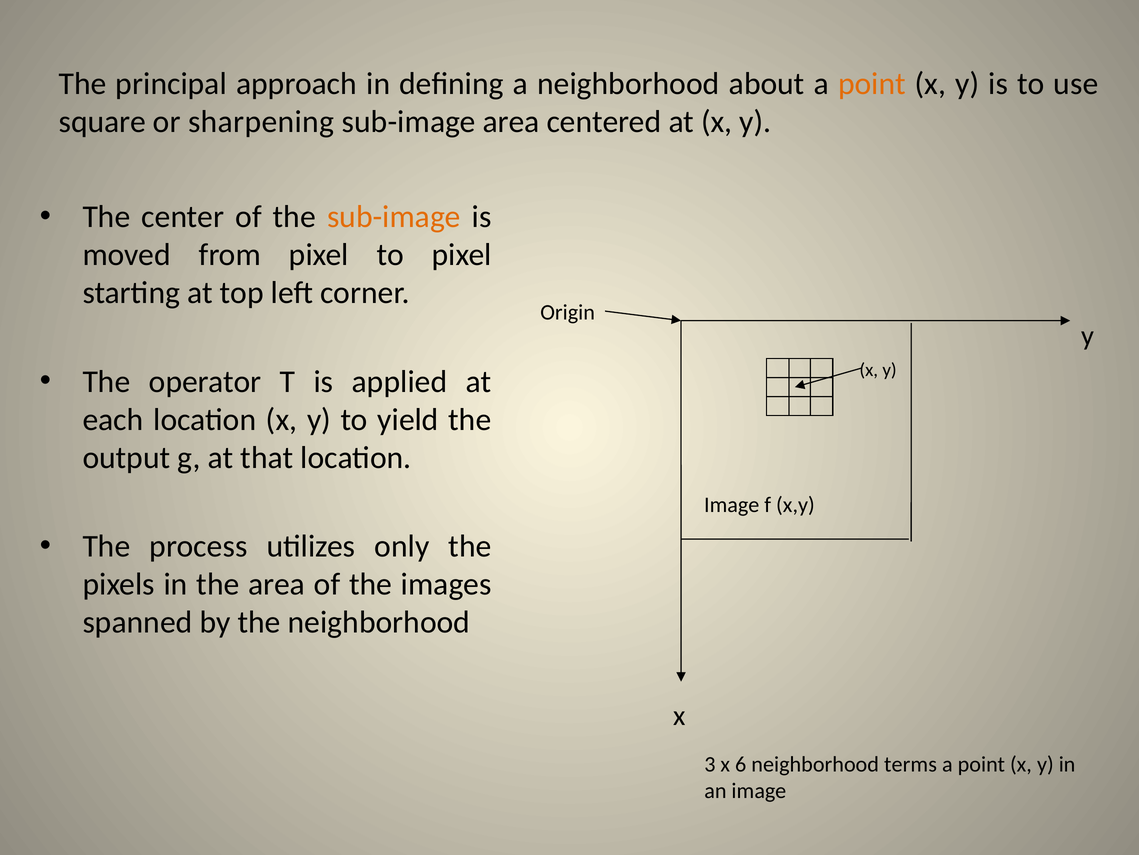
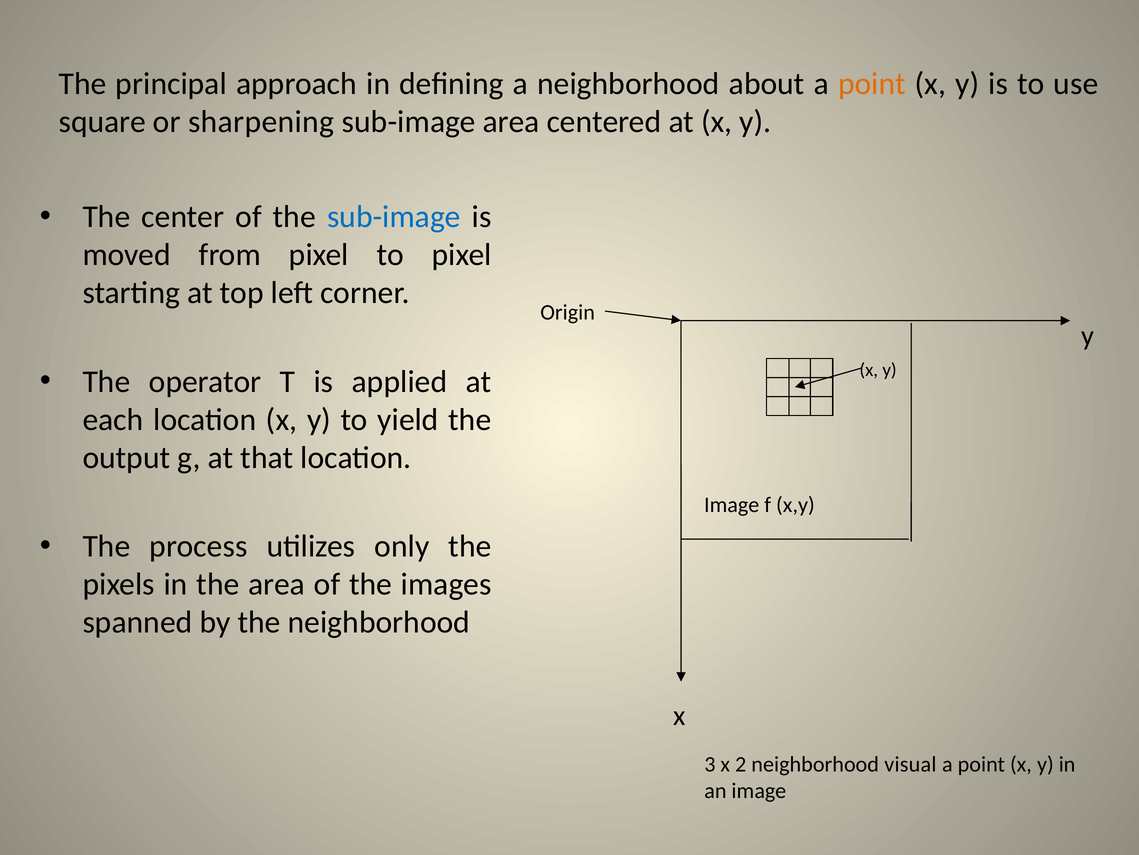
sub-image at (394, 217) colour: orange -> blue
6: 6 -> 2
terms: terms -> visual
